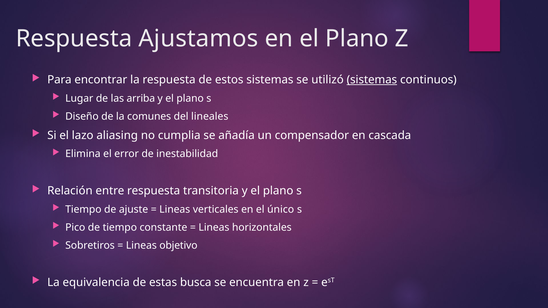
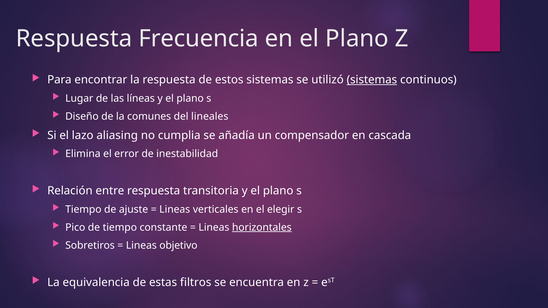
Ajustamos: Ajustamos -> Frecuencia
arriba: arriba -> líneas
único: único -> elegir
horizontales underline: none -> present
busca: busca -> filtros
